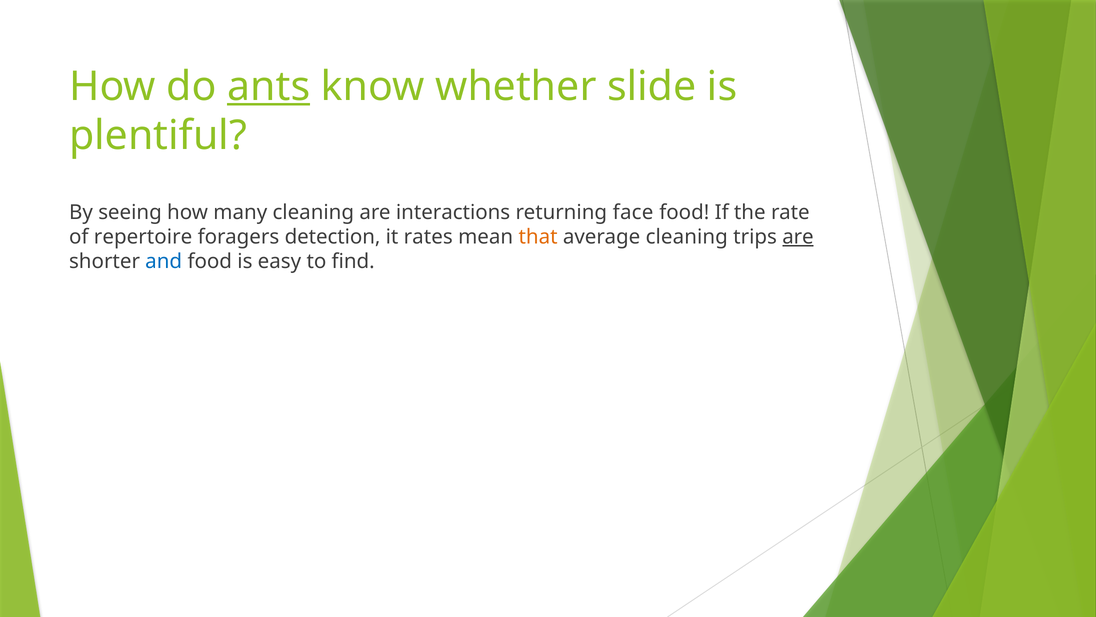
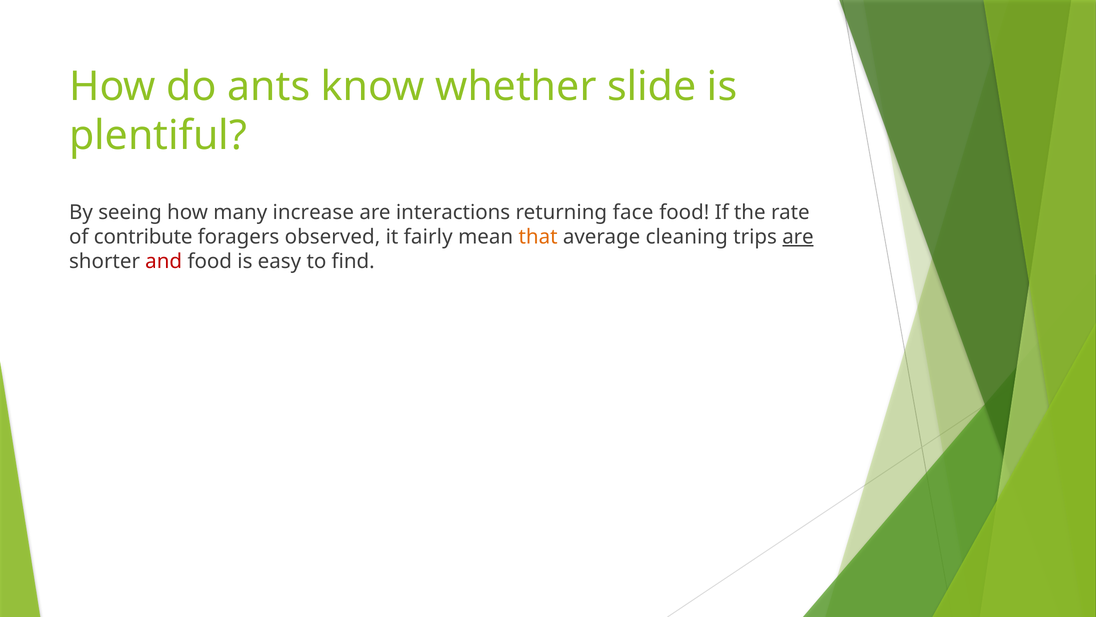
ants underline: present -> none
many cleaning: cleaning -> increase
repertoire: repertoire -> contribute
detection: detection -> observed
rates: rates -> fairly
and colour: blue -> red
